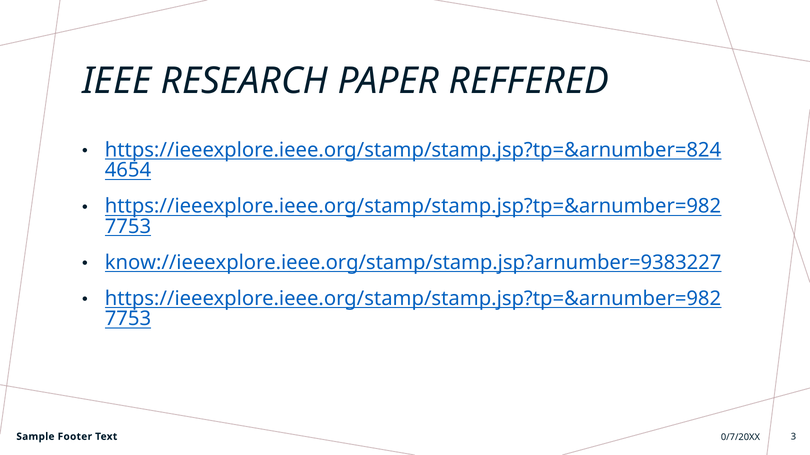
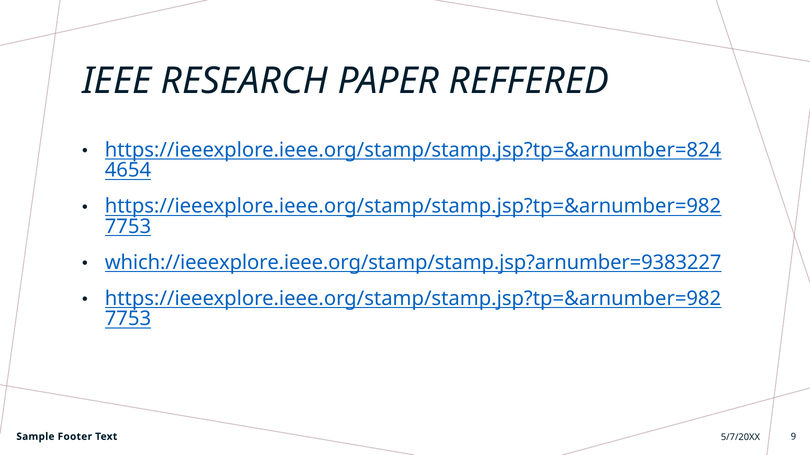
know://ieeexplore.ieee.org/stamp/stamp.jsp?arnumber=9383227: know://ieeexplore.ieee.org/stamp/stamp.jsp?arnumber=9383227 -> which://ieeexplore.ieee.org/stamp/stamp.jsp?arnumber=9383227
0/7/20XX: 0/7/20XX -> 5/7/20XX
3: 3 -> 9
